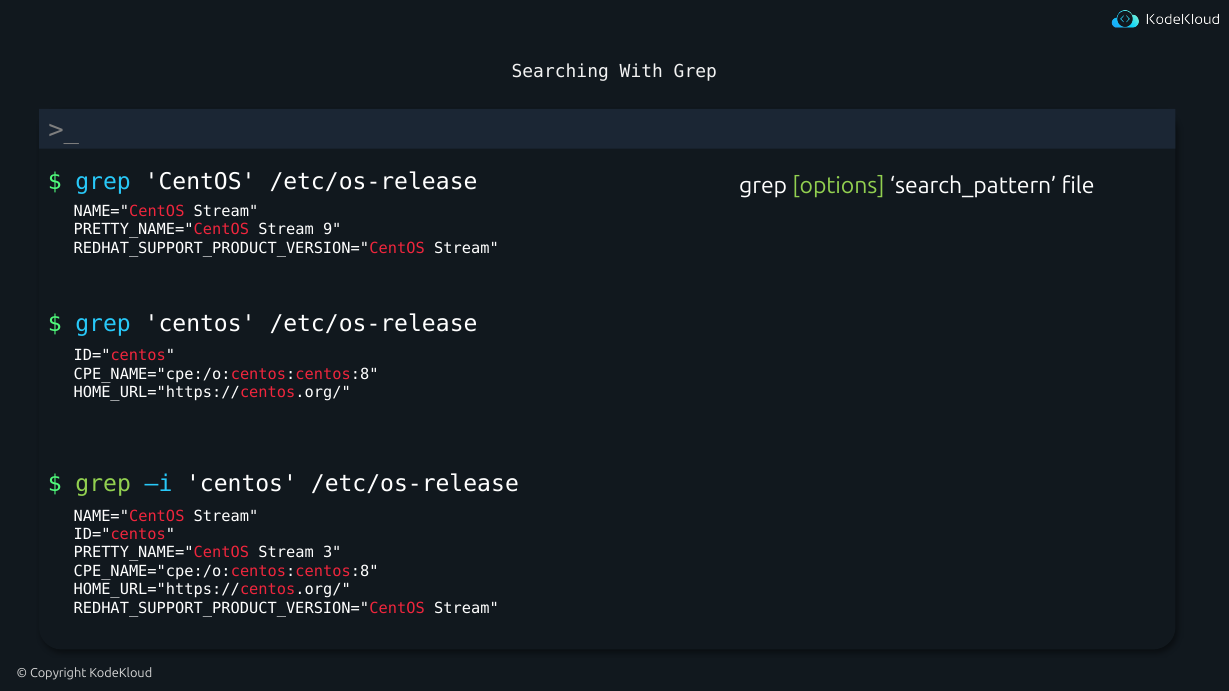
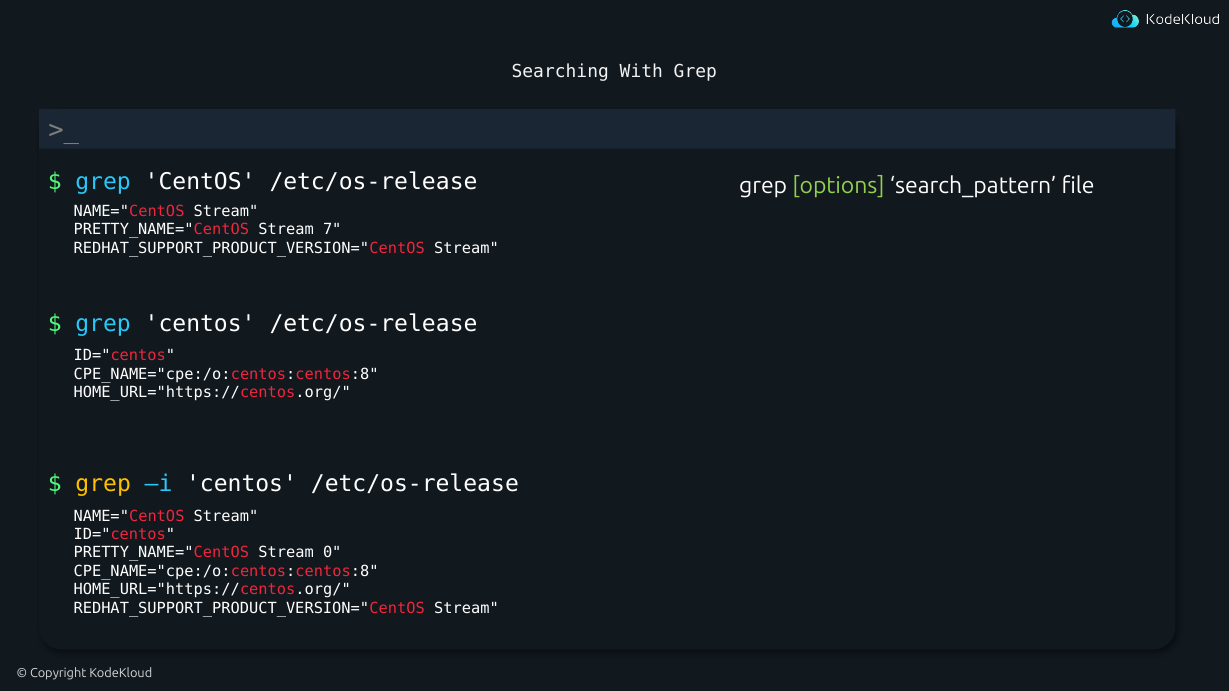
9: 9 -> 7
grep at (103, 484) colour: light green -> yellow
3: 3 -> 0
